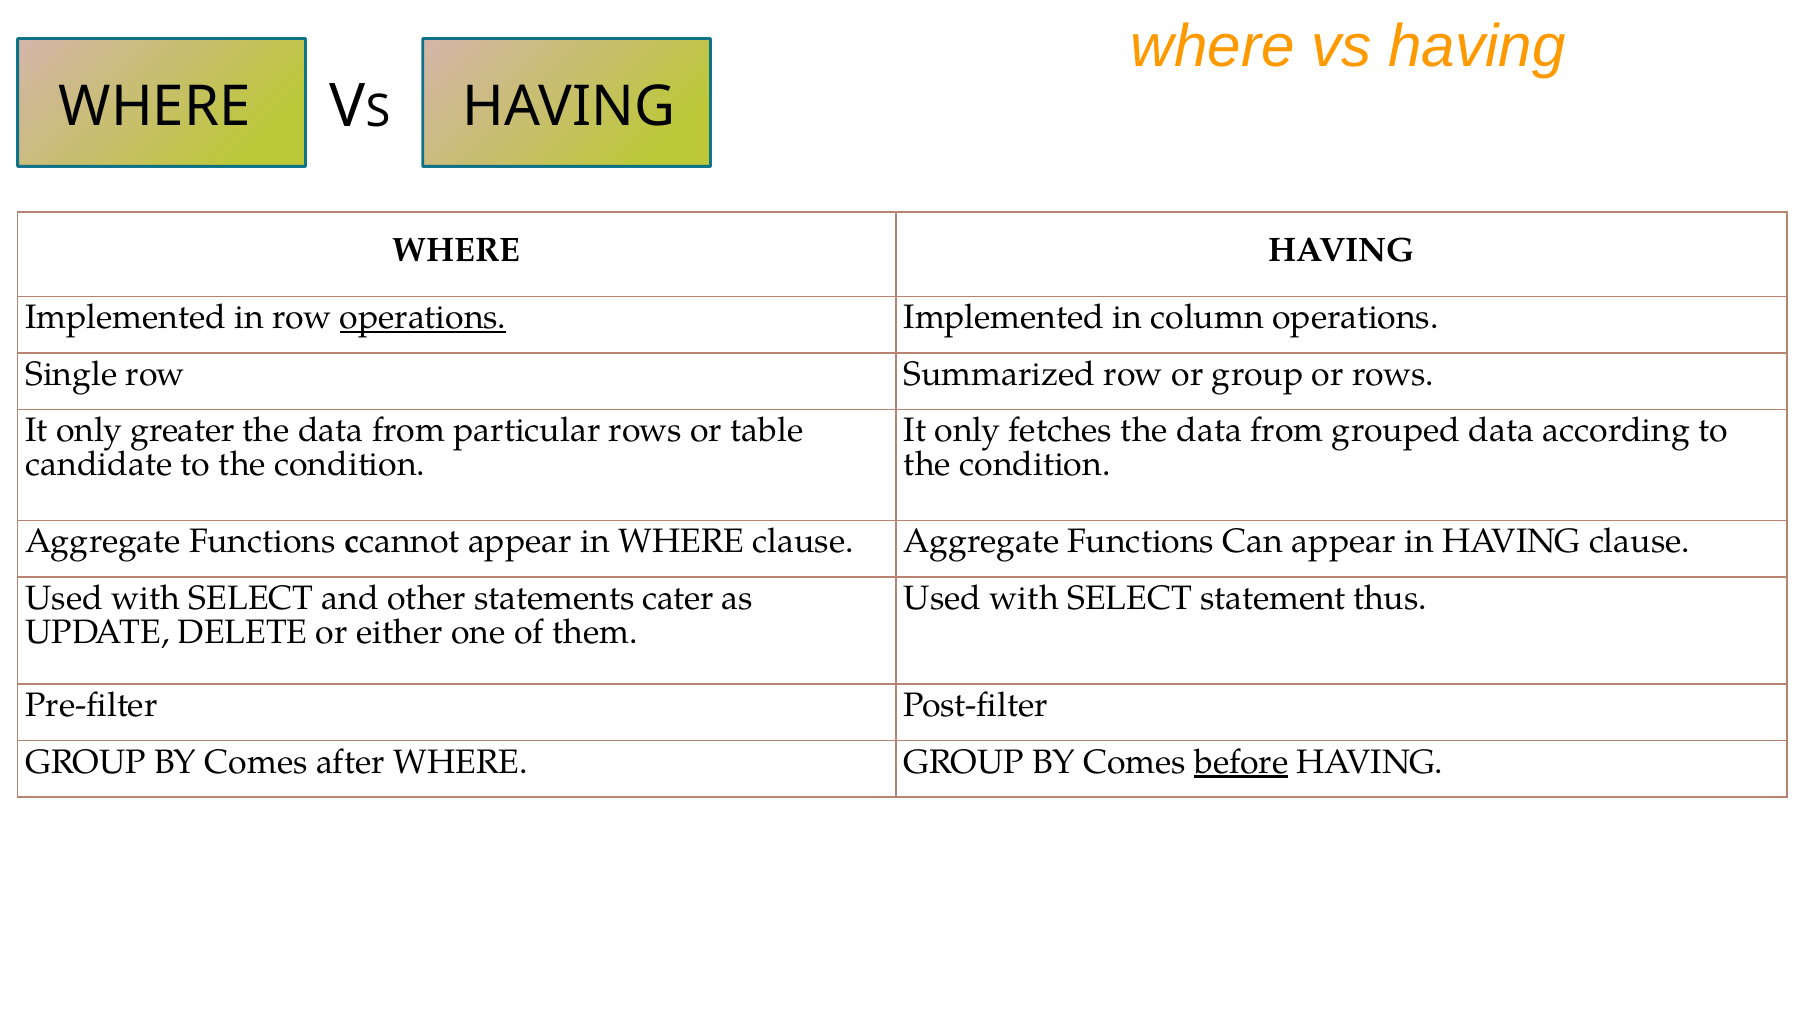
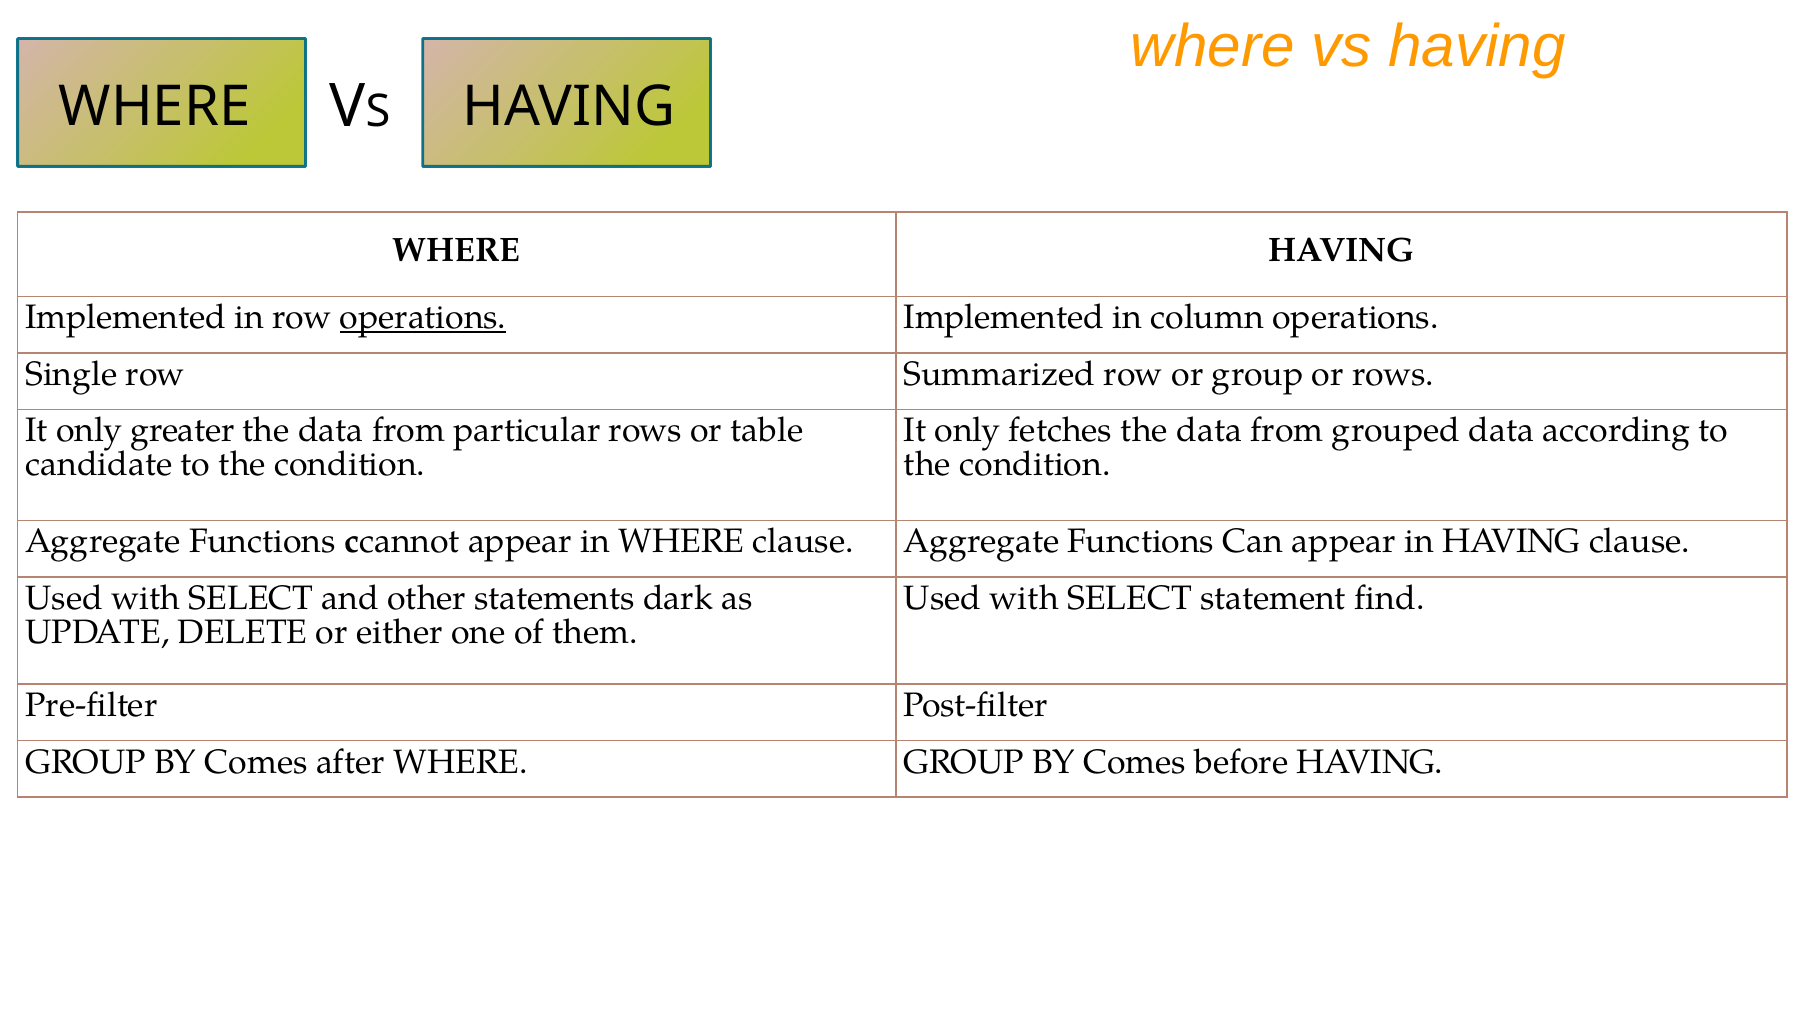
cater: cater -> dark
thus: thus -> find
before underline: present -> none
